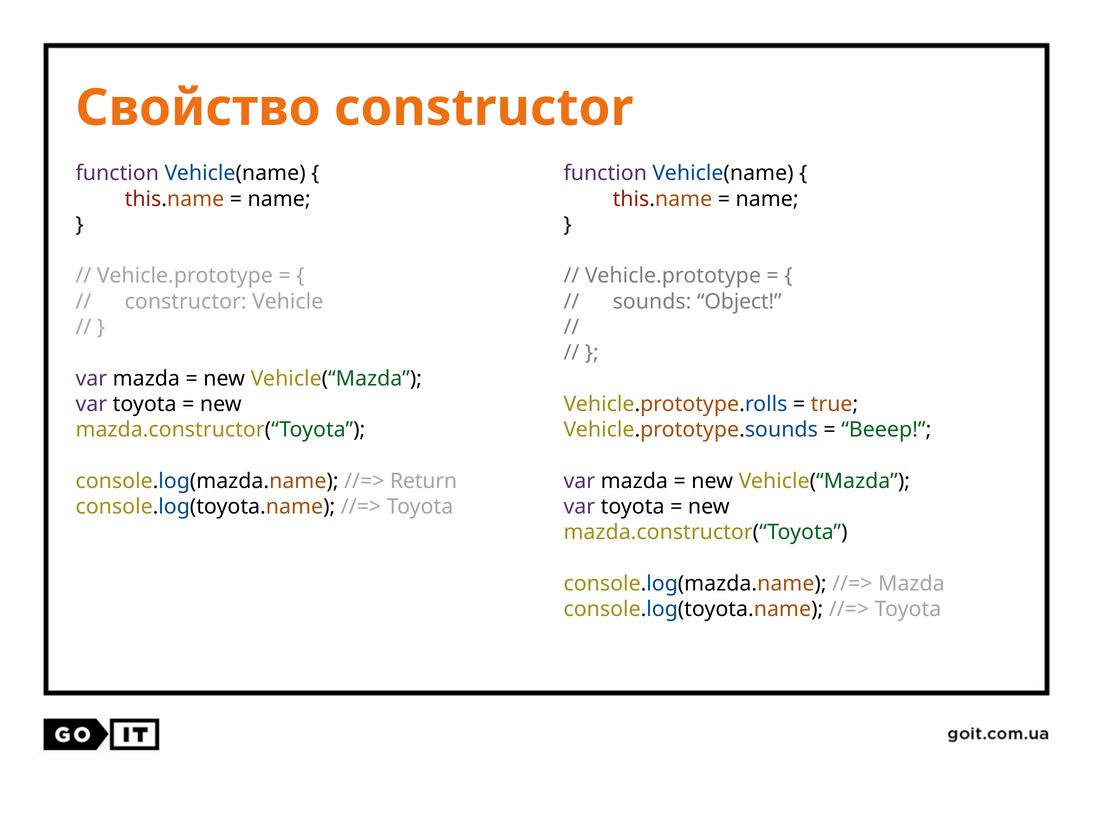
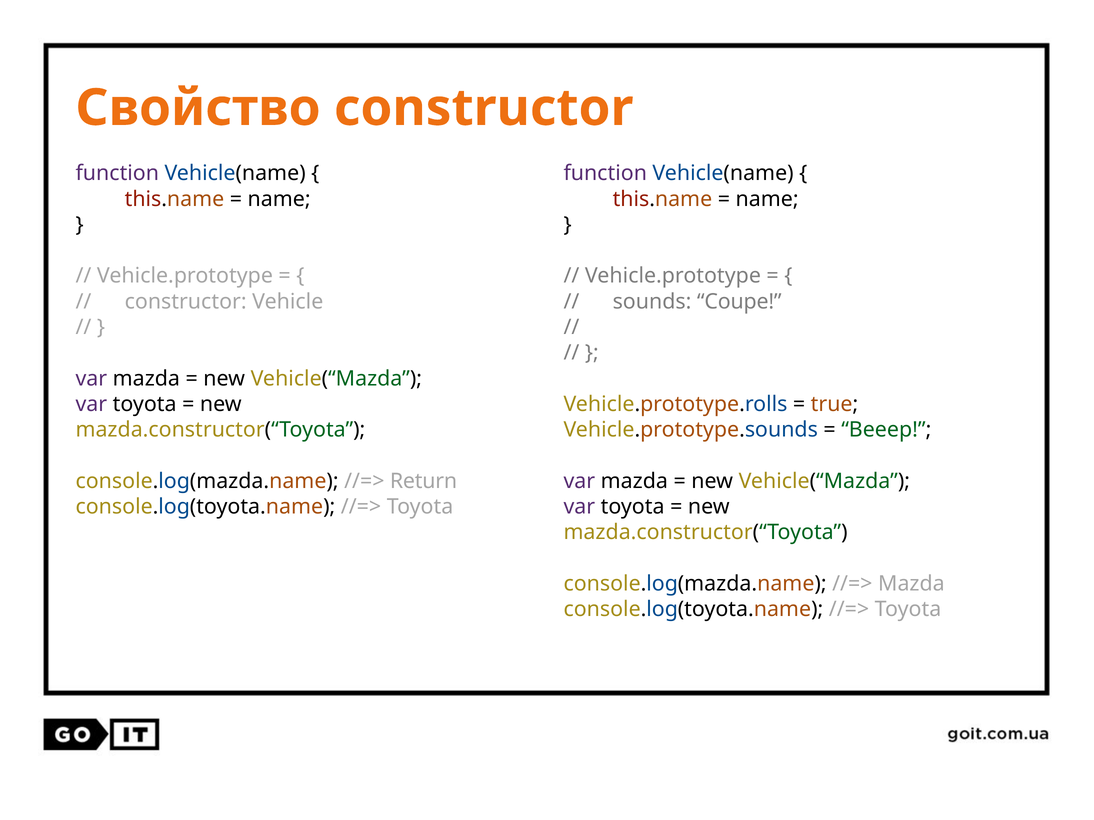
Object: Object -> Coupe
